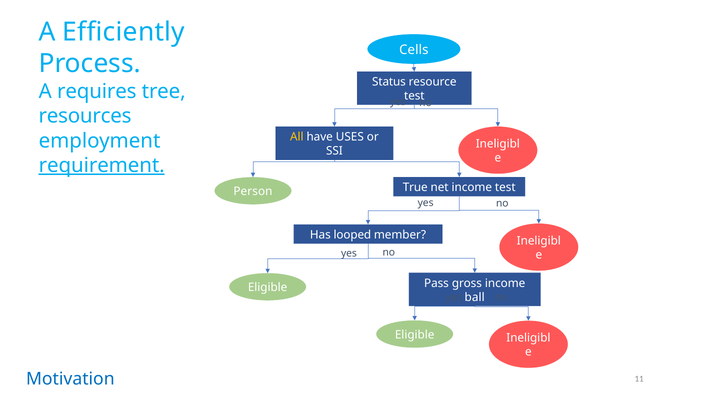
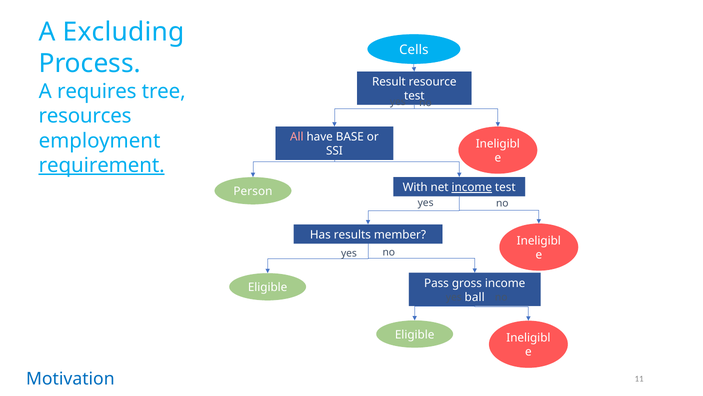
Efficiently: Efficiently -> Excluding
Status: Status -> Result
All colour: yellow -> pink
USES: USES -> BASE
True: True -> With
income at (472, 187) underline: none -> present
looped: looped -> results
